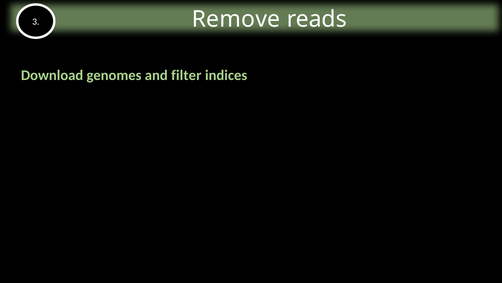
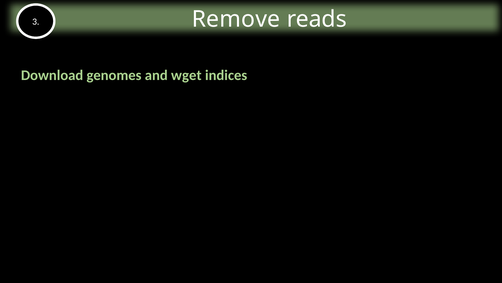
filter: filter -> wget
